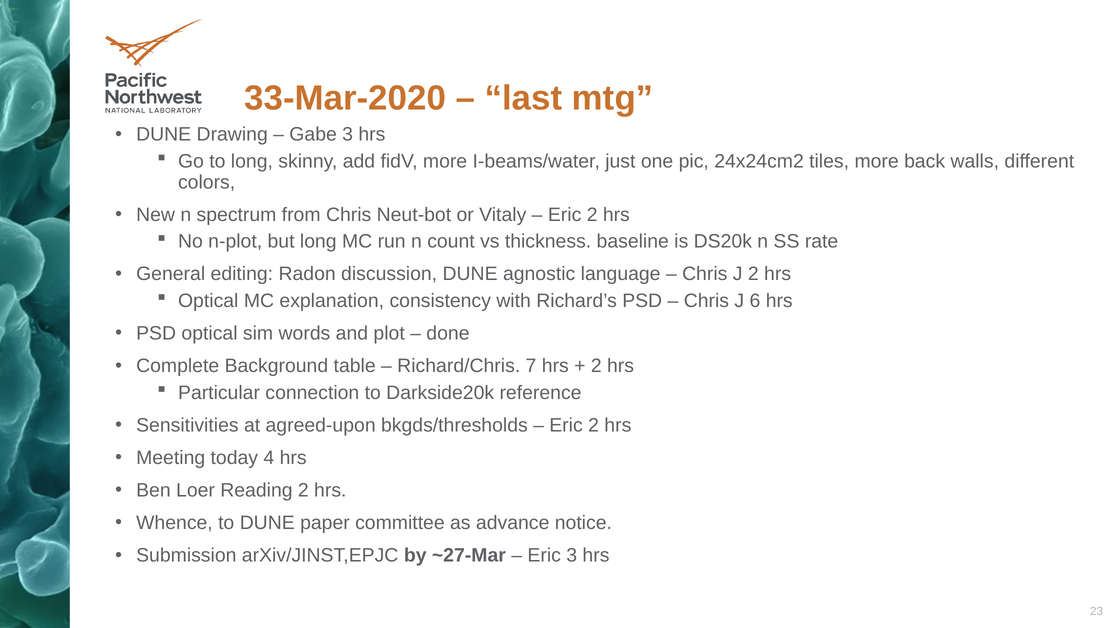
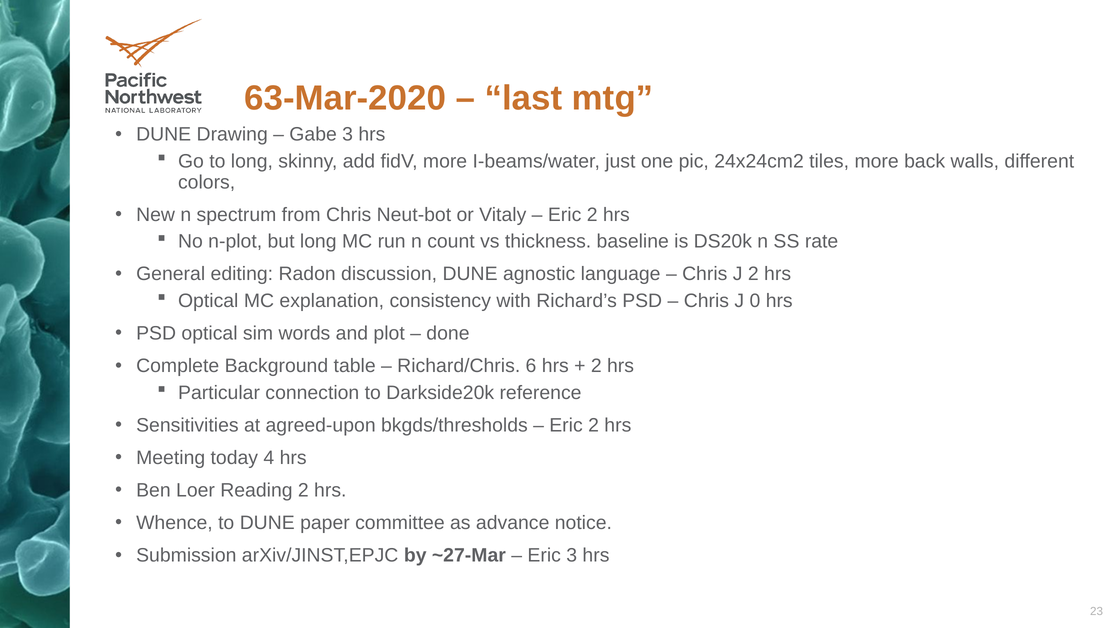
33-Mar-2020: 33-Mar-2020 -> 63-Mar-2020
6: 6 -> 0
7: 7 -> 6
